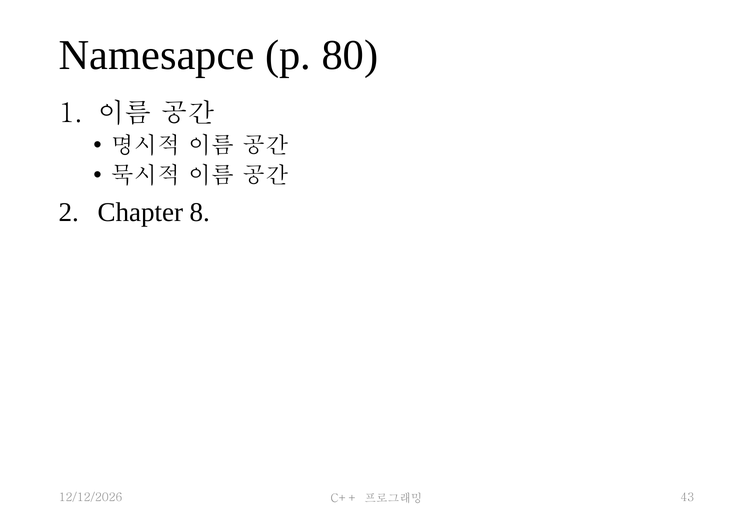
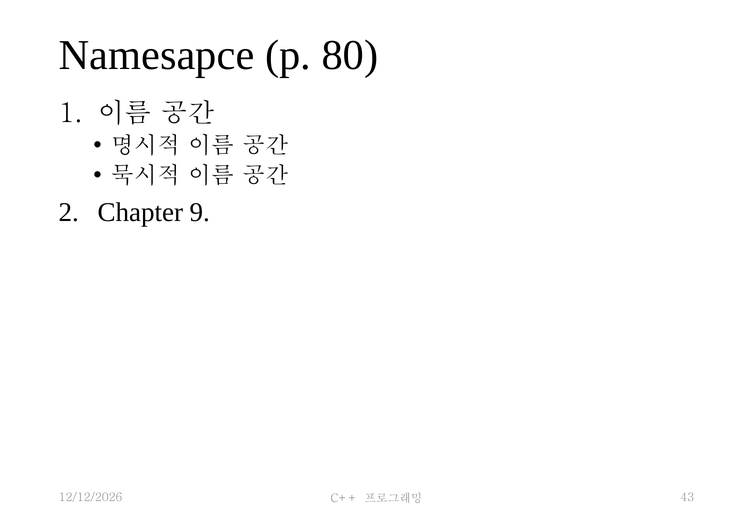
8: 8 -> 9
